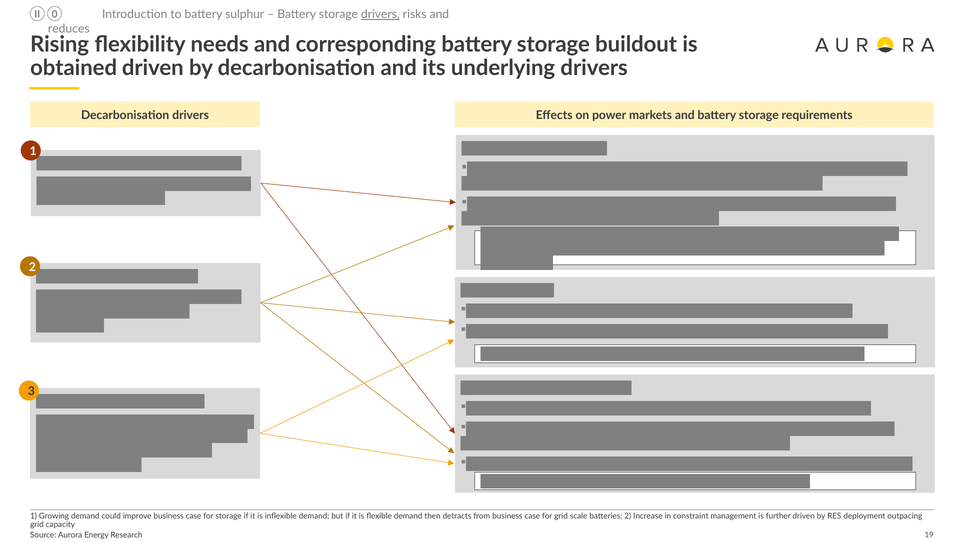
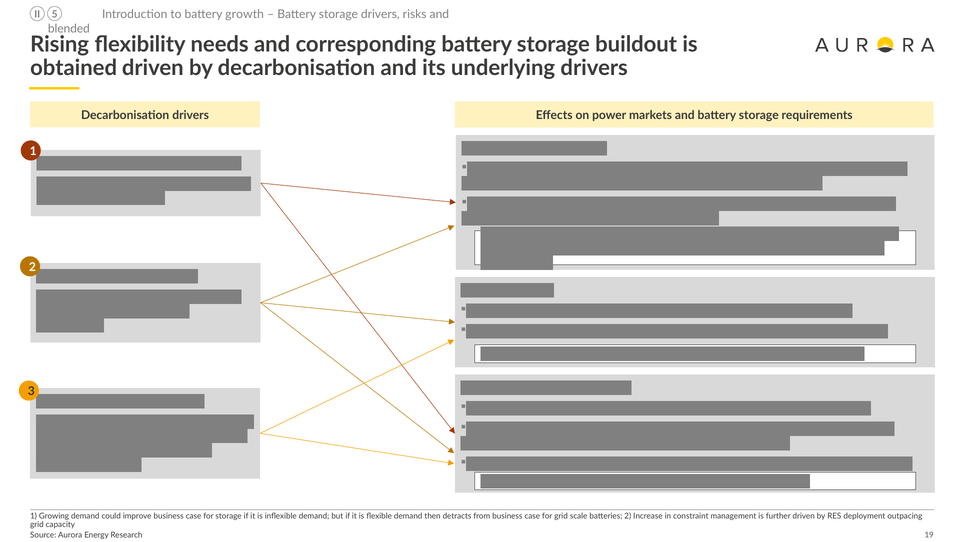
sulphur: sulphur -> growth
drivers at (380, 14) underline: present -> none
0: 0 -> 5
reduces: reduces -> blended
